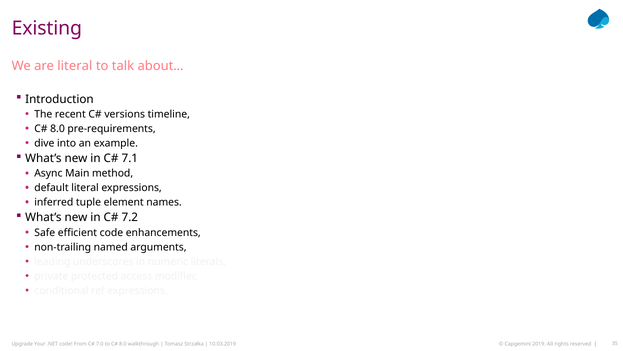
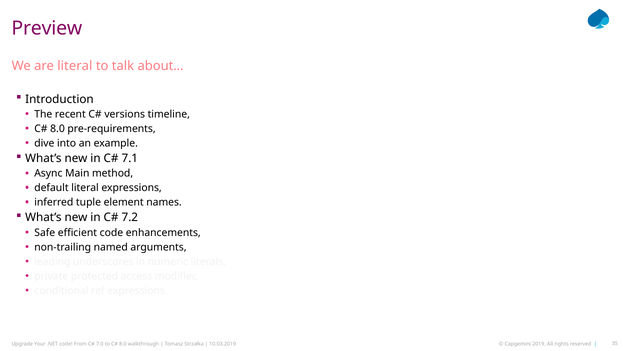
Existing: Existing -> Preview
